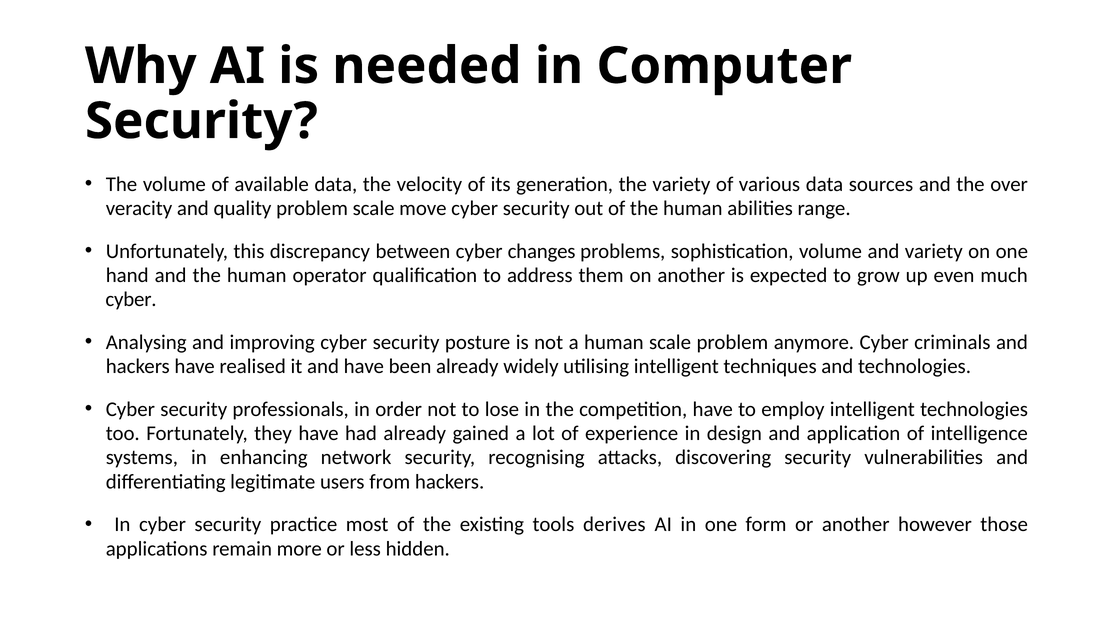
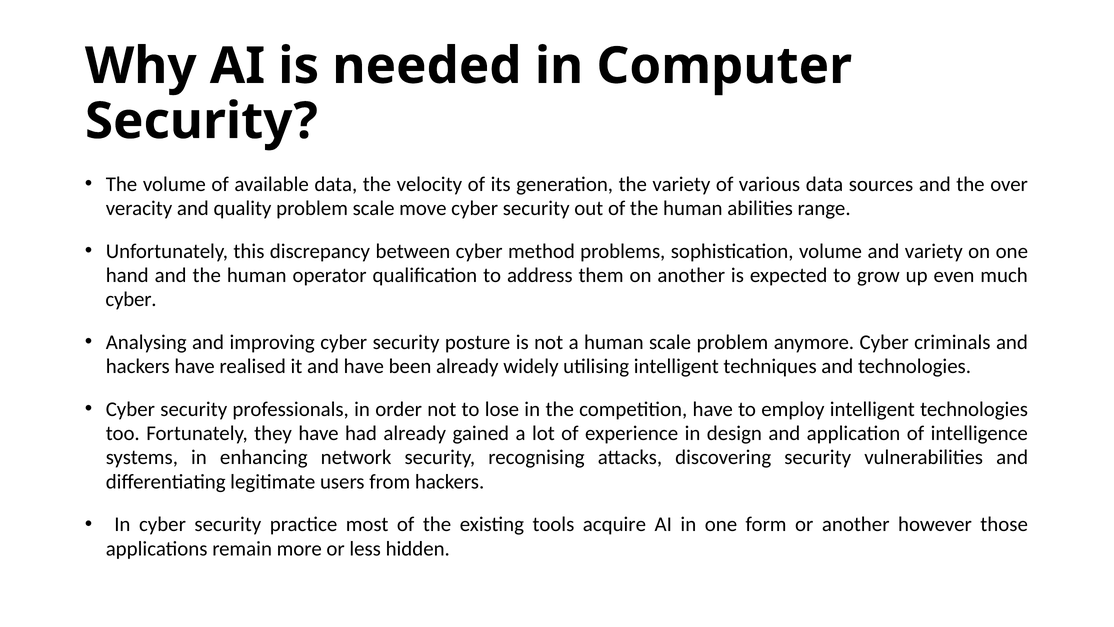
changes: changes -> method
derives: derives -> acquire
